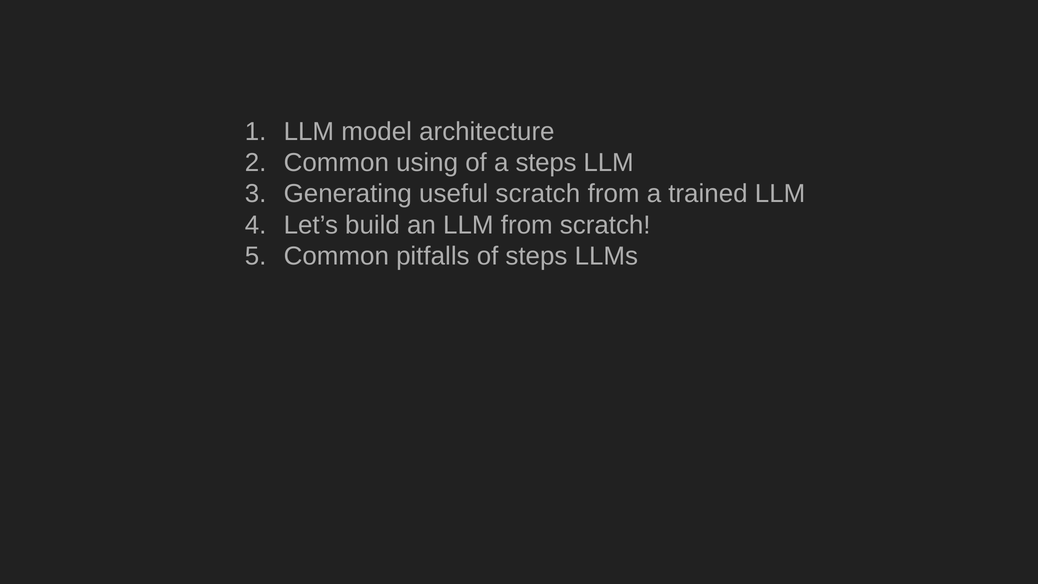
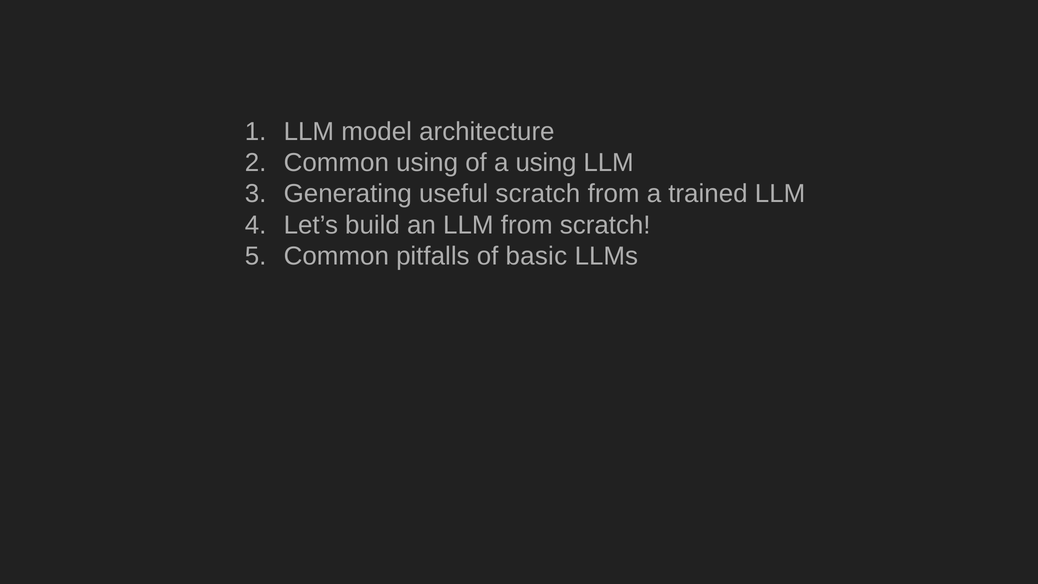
a steps: steps -> using
of steps: steps -> basic
